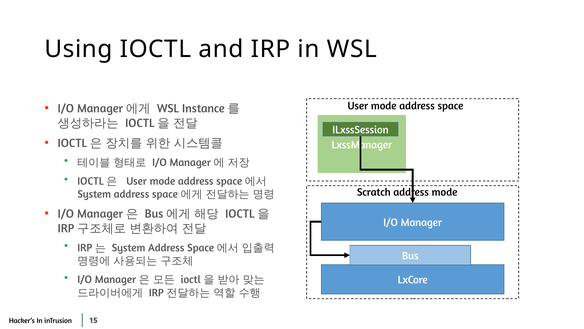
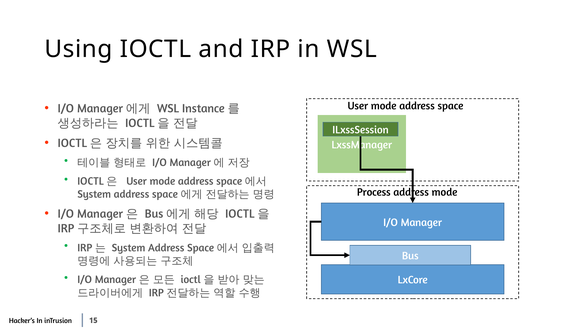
Scratch: Scratch -> Process
